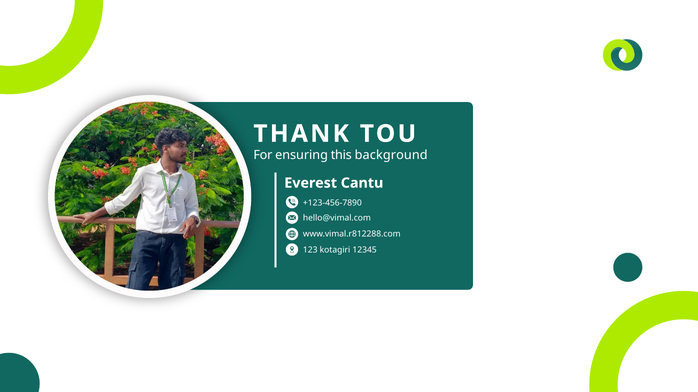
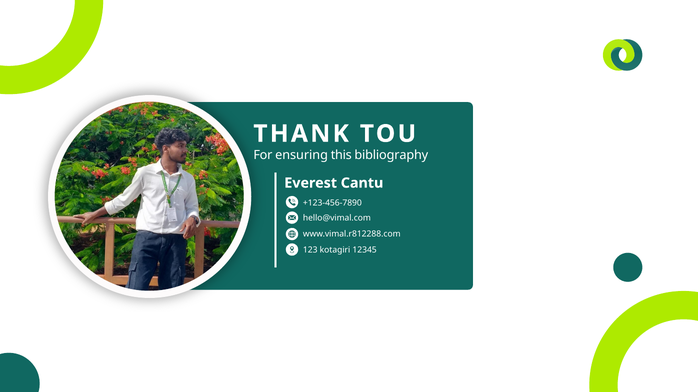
background: background -> bibliography
